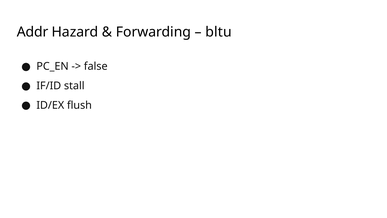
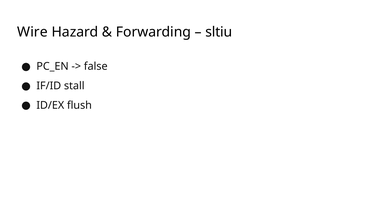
Addr: Addr -> Wire
bltu: bltu -> sltiu
